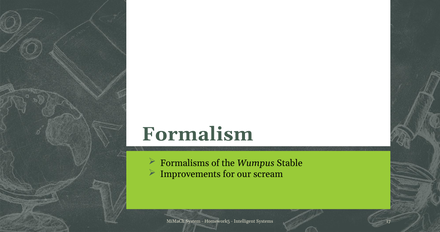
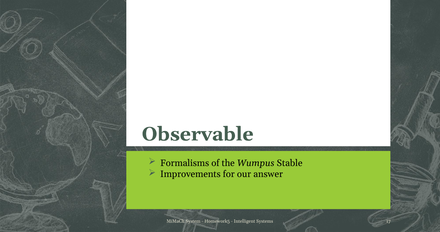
Formalism: Formalism -> Observable
scream: scream -> answer
